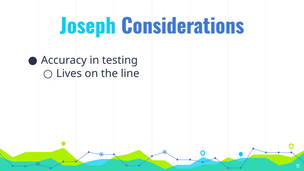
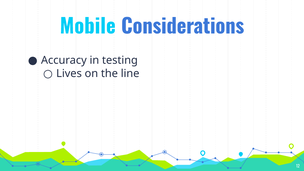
Joseph: Joseph -> Mobile
